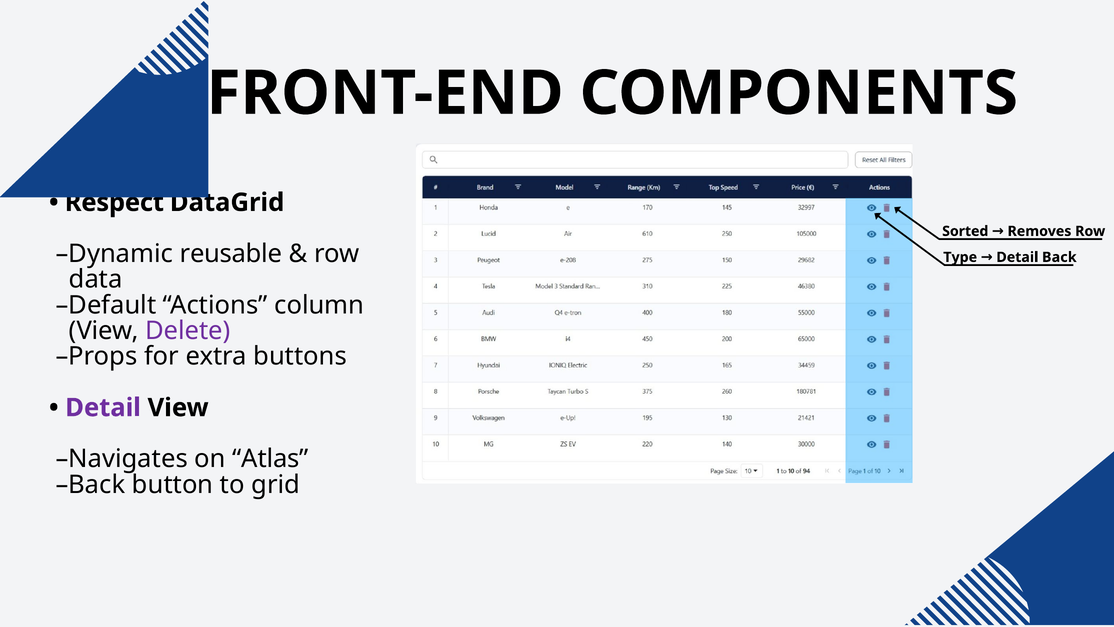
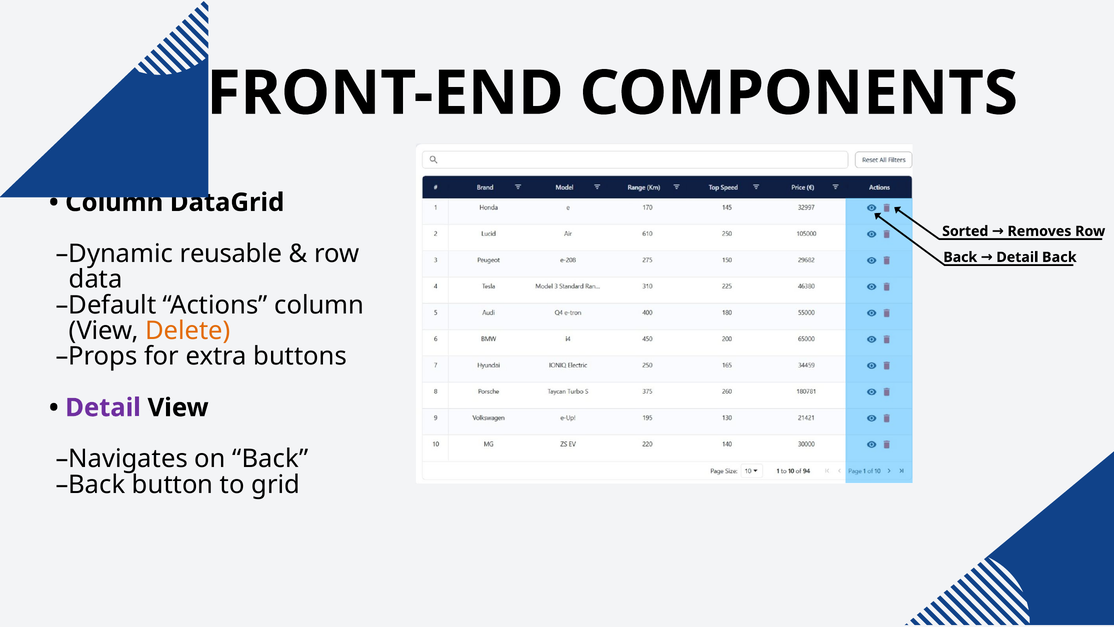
Respect at (114, 202): Respect -> Column
Type at (960, 257): Type -> Back
Delete colour: purple -> orange
on Atlas: Atlas -> Back
